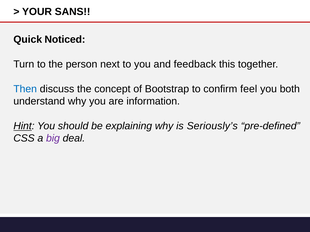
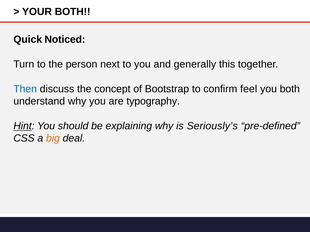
YOUR SANS: SANS -> BOTH
feedback: feedback -> generally
information: information -> typography
big colour: purple -> orange
